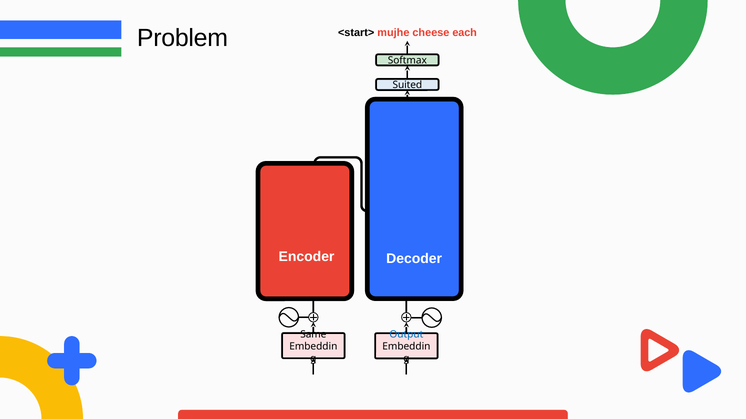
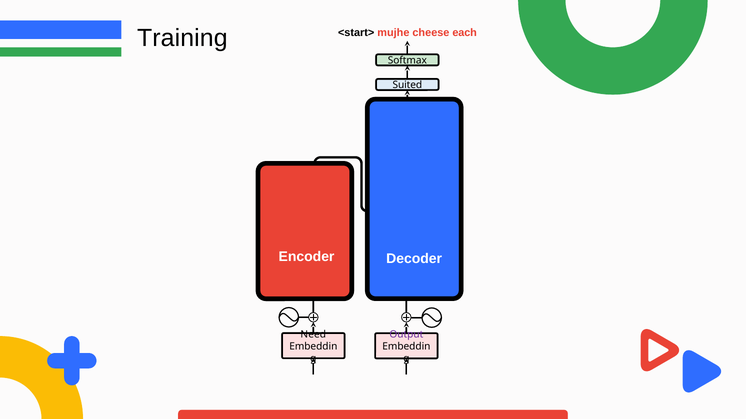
Problem: Problem -> Training
Same: Same -> Need
Output colour: blue -> purple
